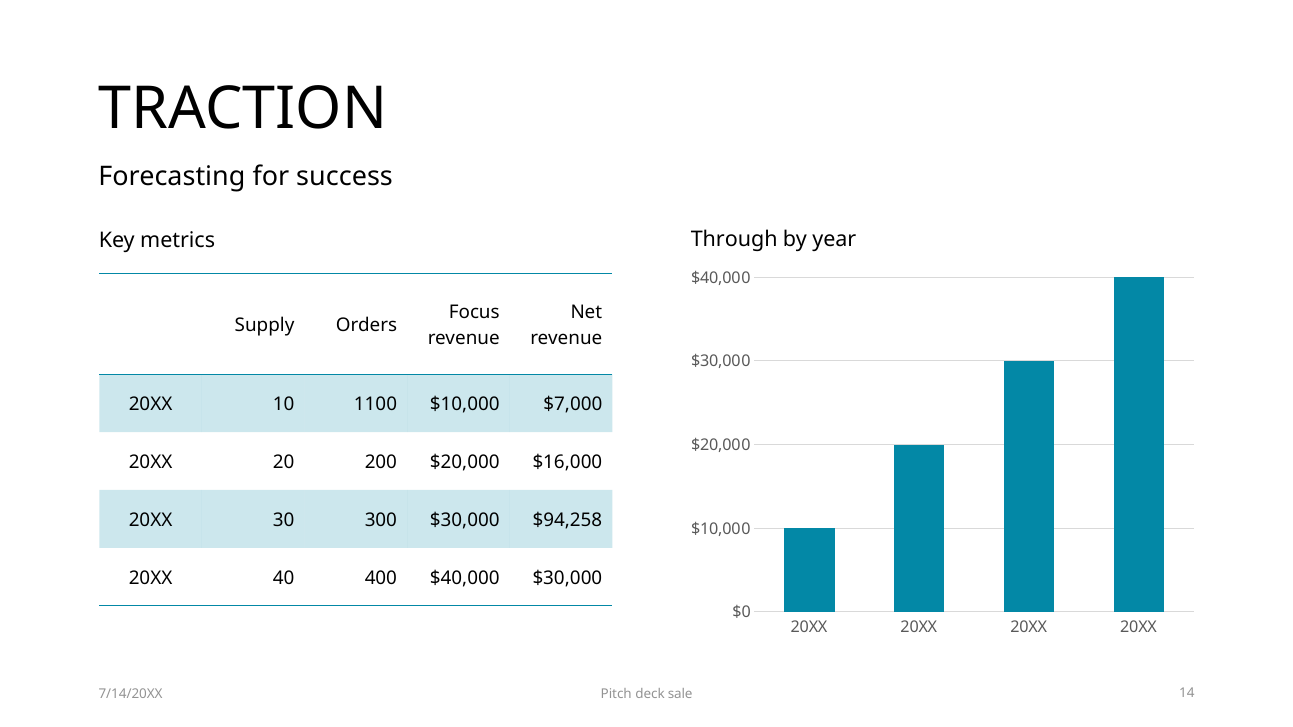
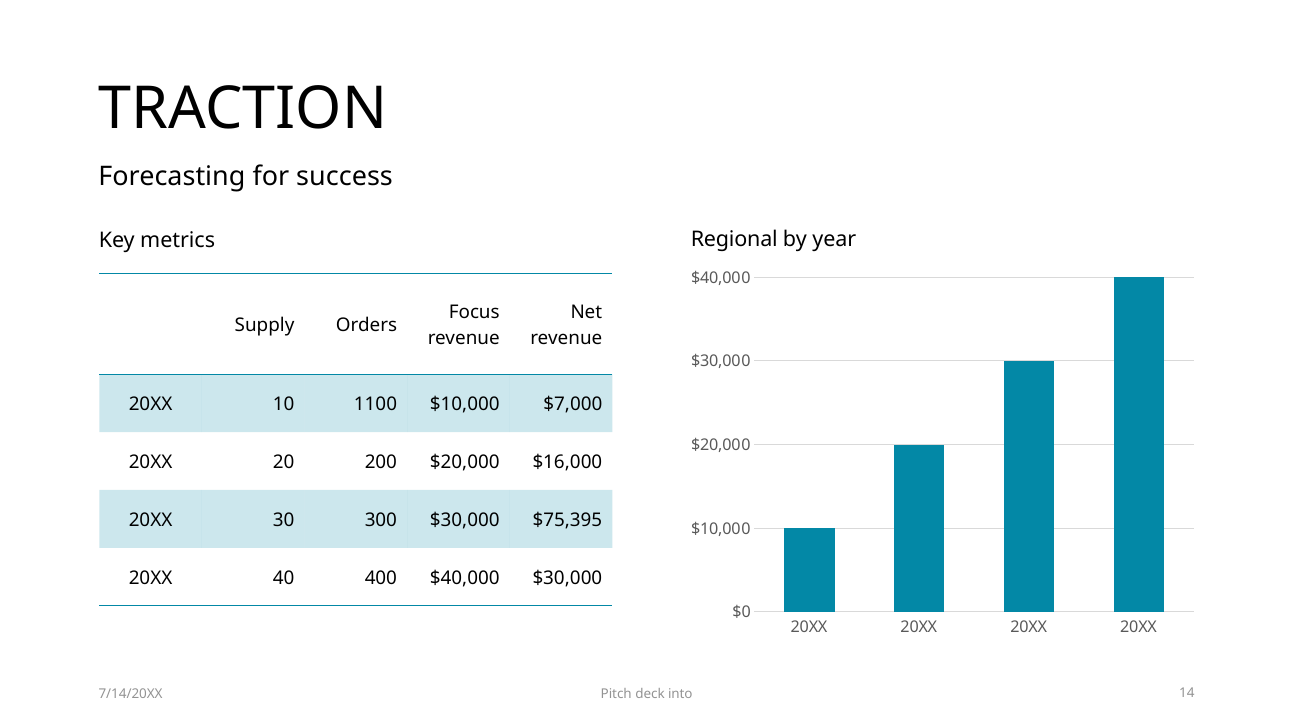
Through: Through -> Regional
$94,258: $94,258 -> $75,395
sale: sale -> into
